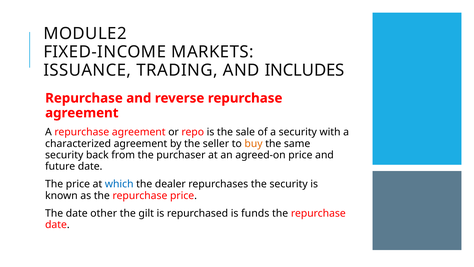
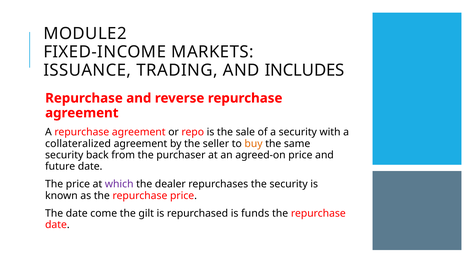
characterized: characterized -> collateralized
which colour: blue -> purple
other: other -> come
